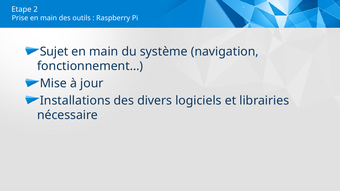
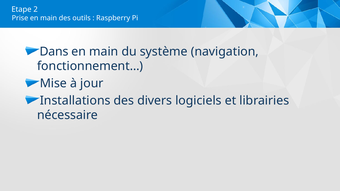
Sujet: Sujet -> Dans
